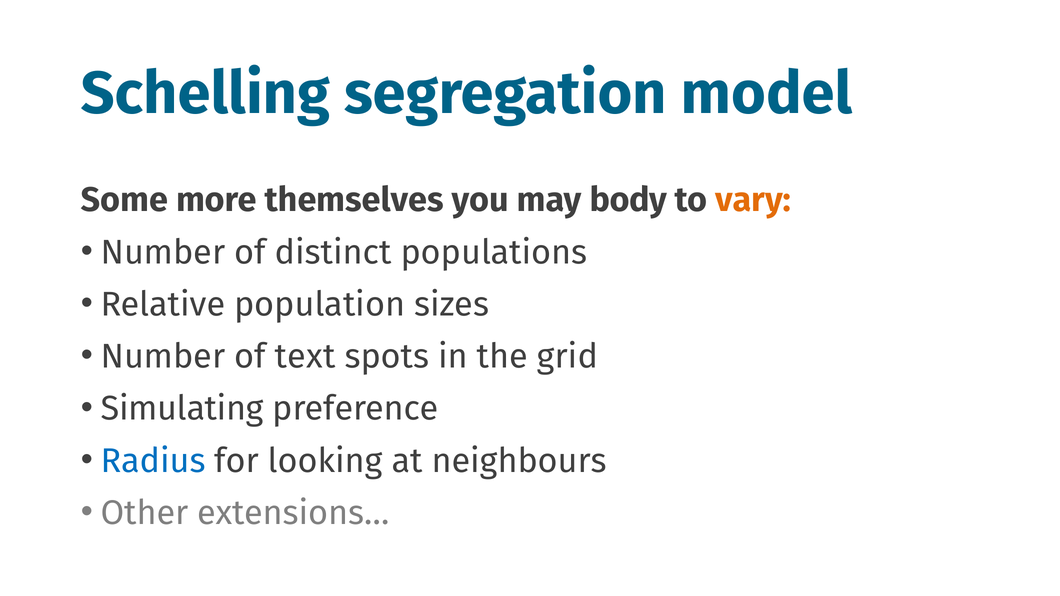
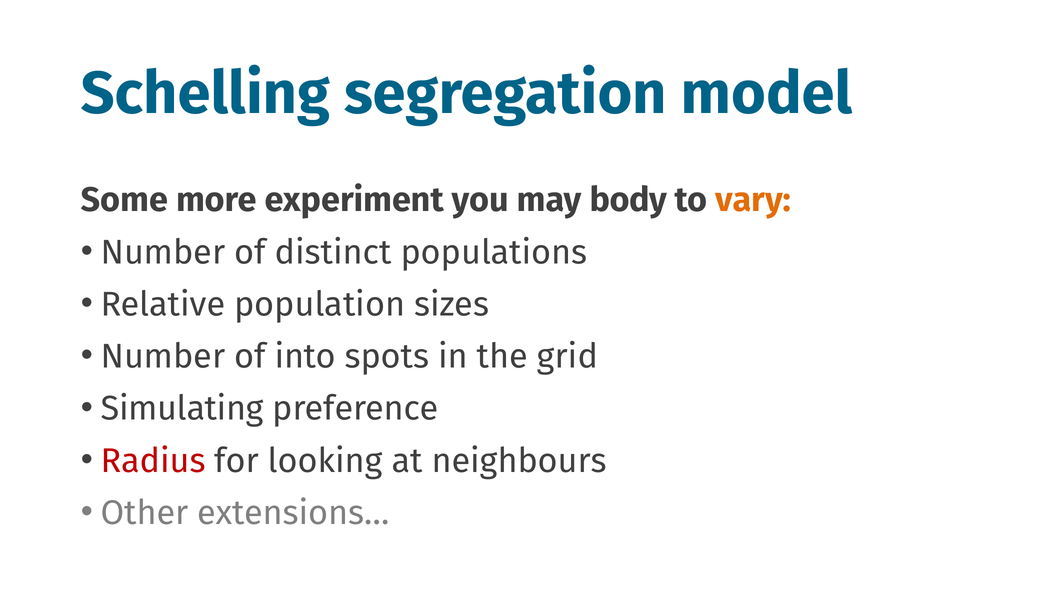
themselves: themselves -> experiment
text: text -> into
Radius colour: blue -> red
